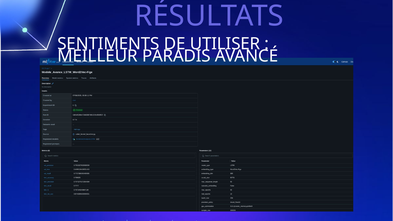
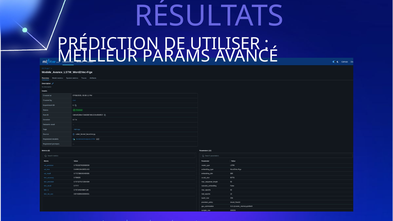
SENTIMENTS: SENTIMENTS -> PRÉDICTION
PARADIS: PARADIS -> PARAMS
